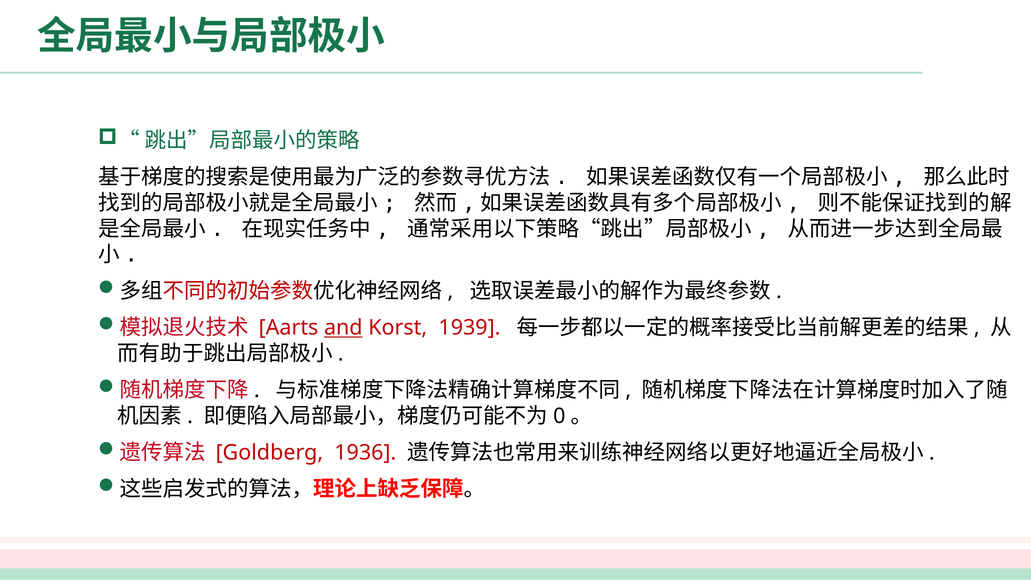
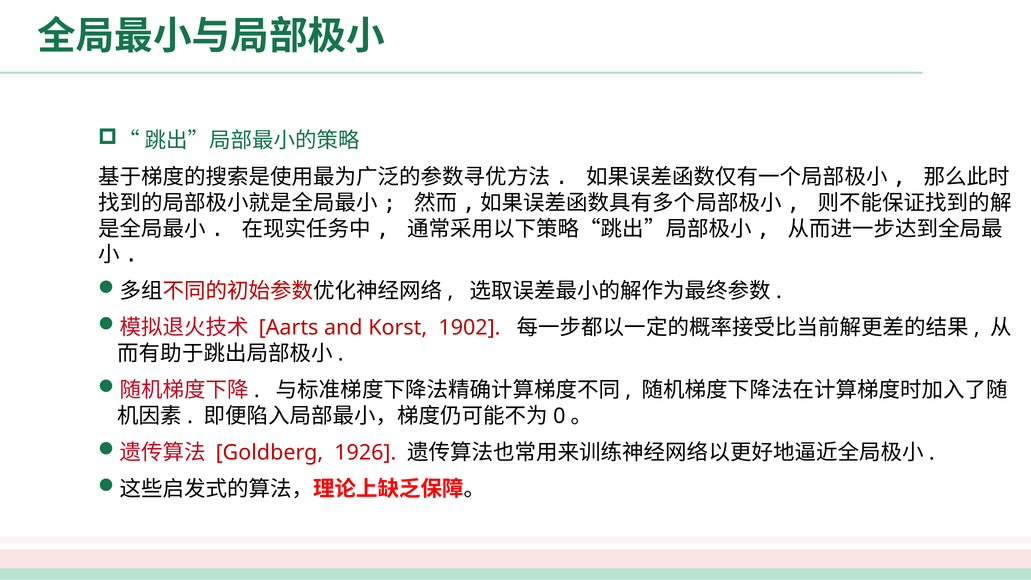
and underline: present -> none
1939: 1939 -> 1902
1936: 1936 -> 1926
